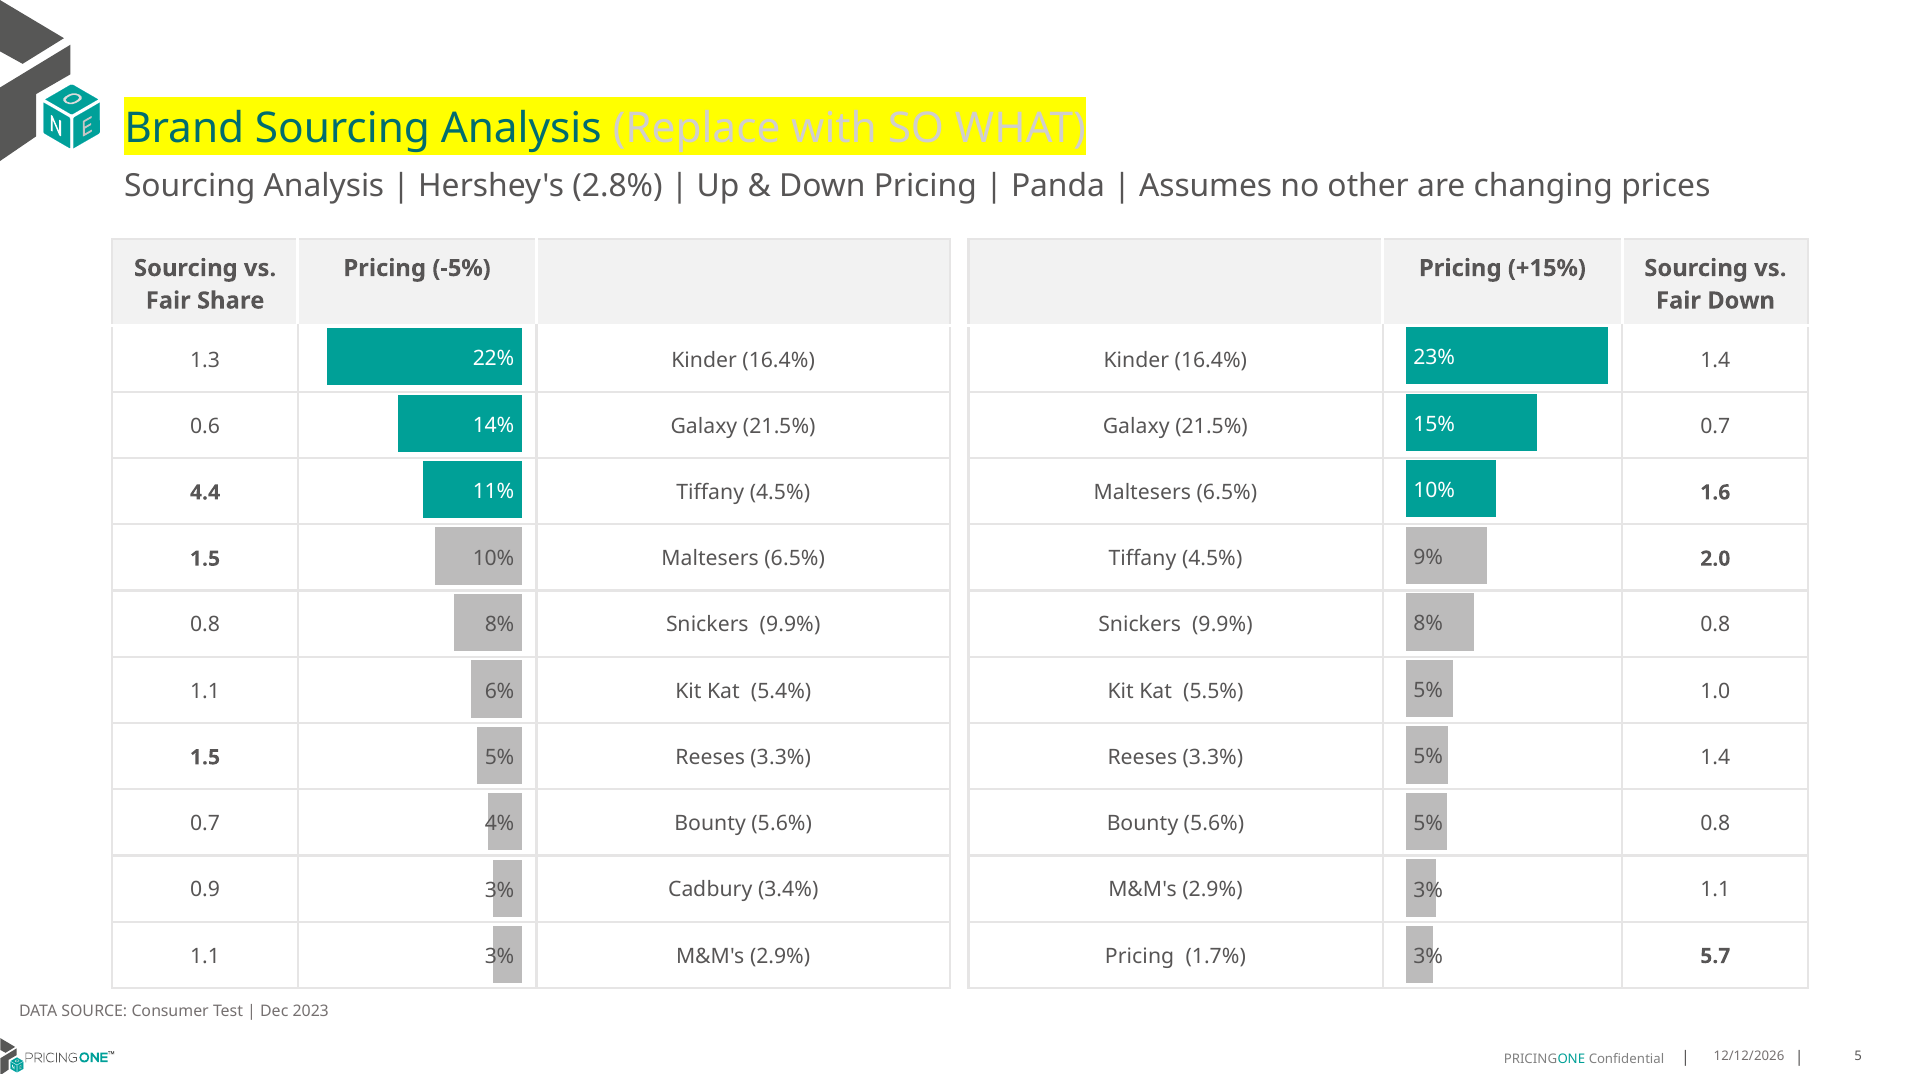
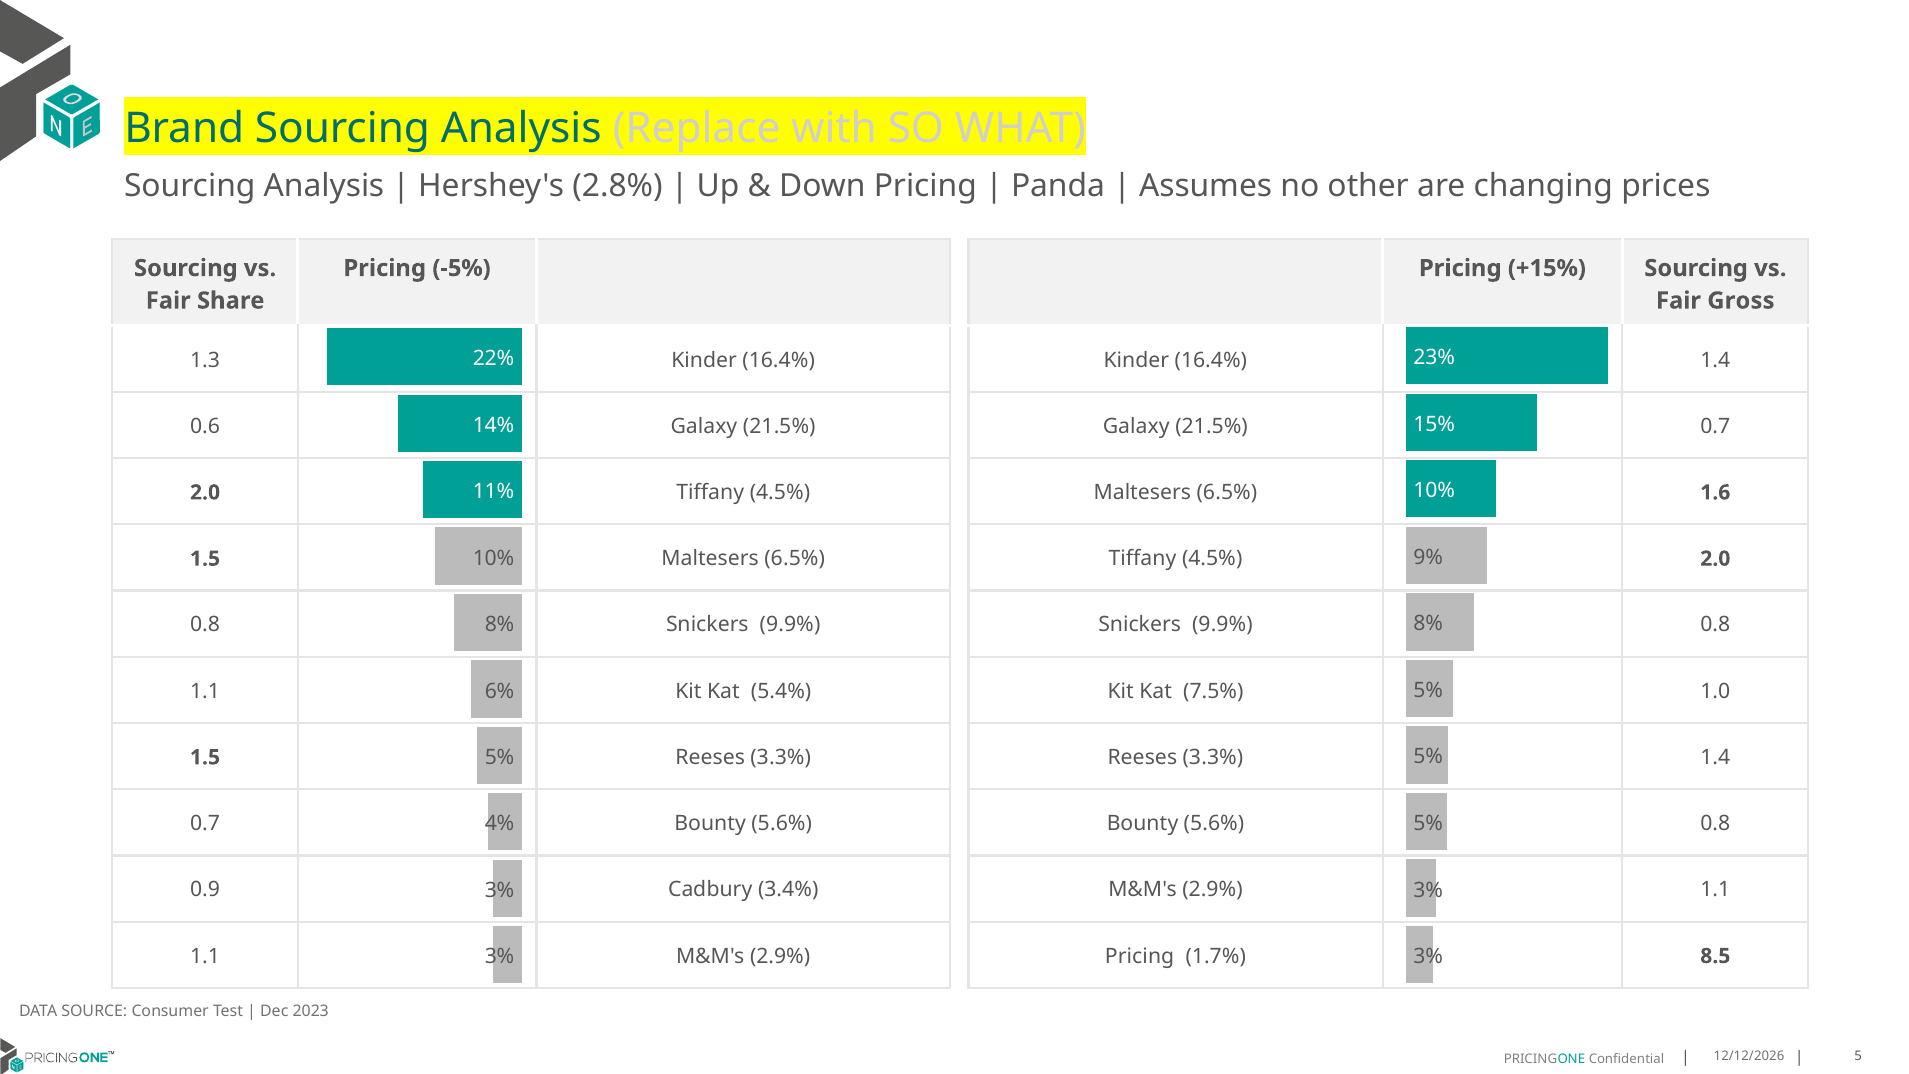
Fair Down: Down -> Gross
4.4 at (205, 492): 4.4 -> 2.0
5.5%: 5.5% -> 7.5%
5.7: 5.7 -> 8.5
